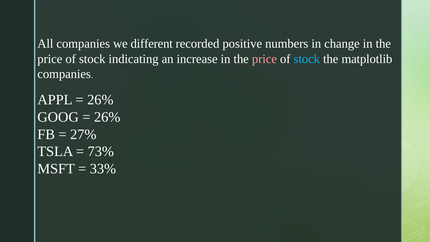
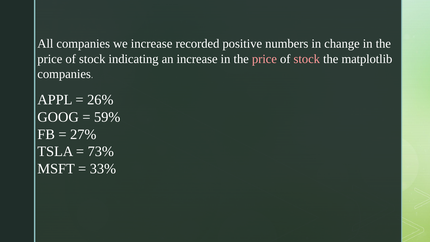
we different: different -> increase
stock at (307, 59) colour: light blue -> pink
26% at (107, 117): 26% -> 59%
